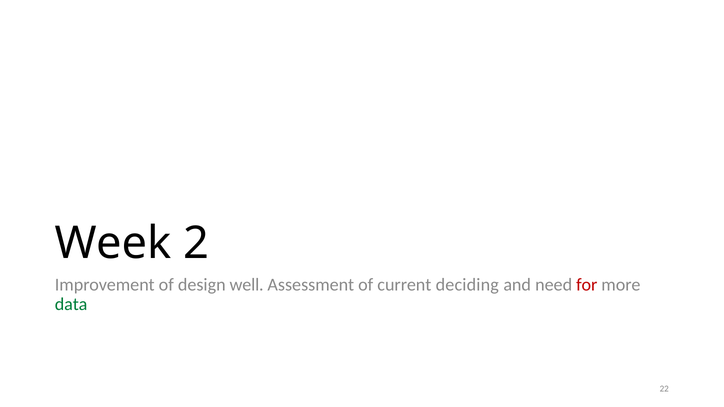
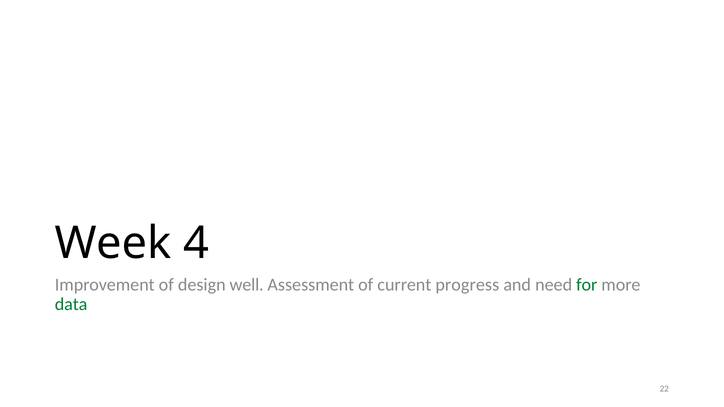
2: 2 -> 4
deciding: deciding -> progress
for colour: red -> green
